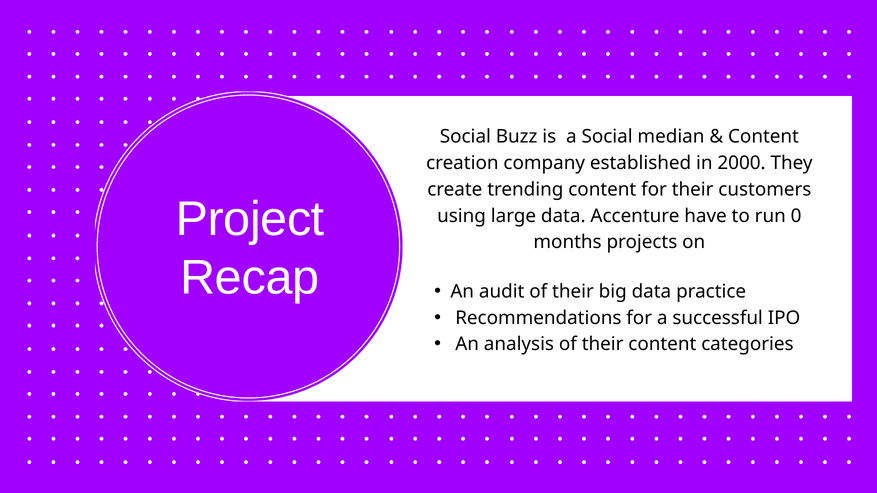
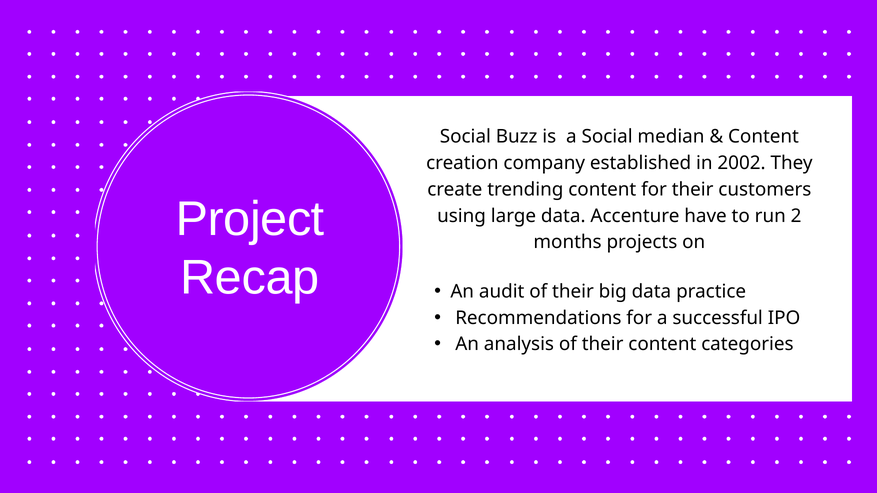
2000: 2000 -> 2002
0: 0 -> 2
